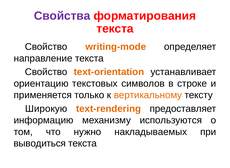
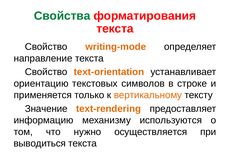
Свойства colour: purple -> green
Широкую: Широкую -> Значение
накладываемых: накладываемых -> осуществляется
